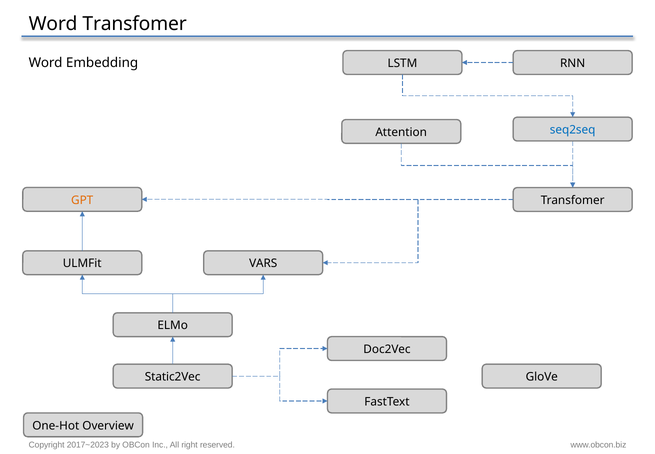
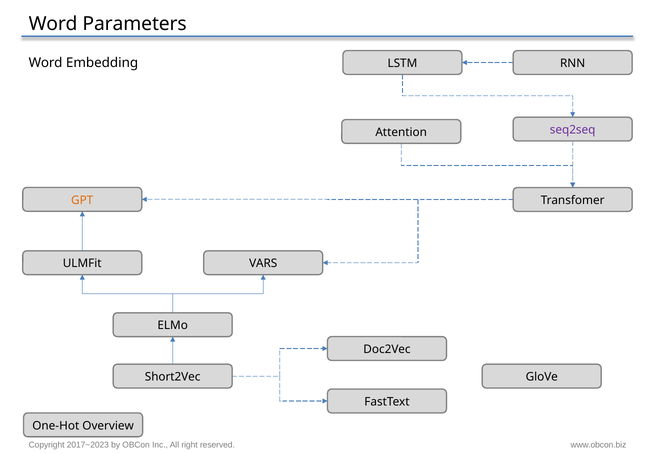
Word Transfomer: Transfomer -> Parameters
seq2seq colour: blue -> purple
Static2Vec: Static2Vec -> Short2Vec
